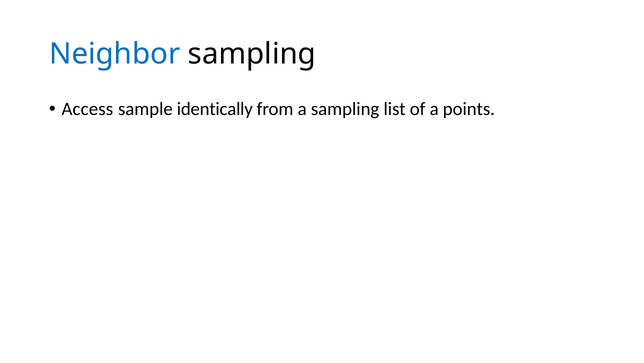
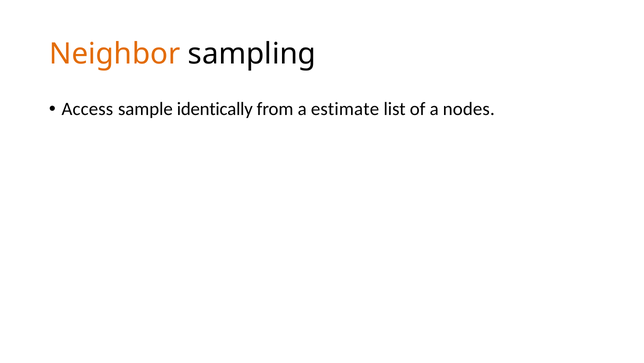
Neighbor colour: blue -> orange
a sampling: sampling -> estimate
points: points -> nodes
